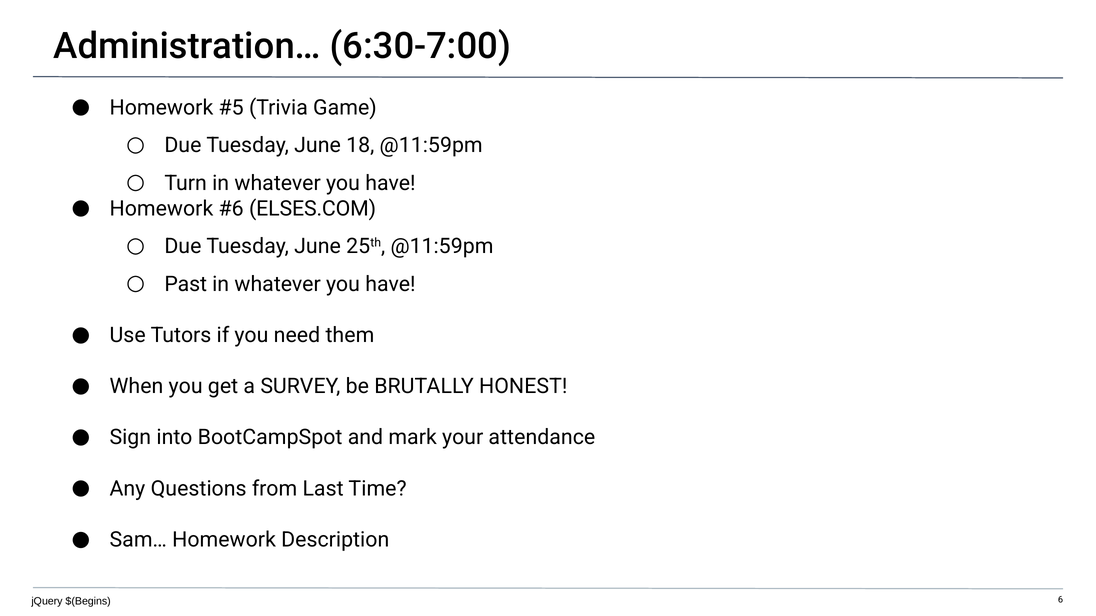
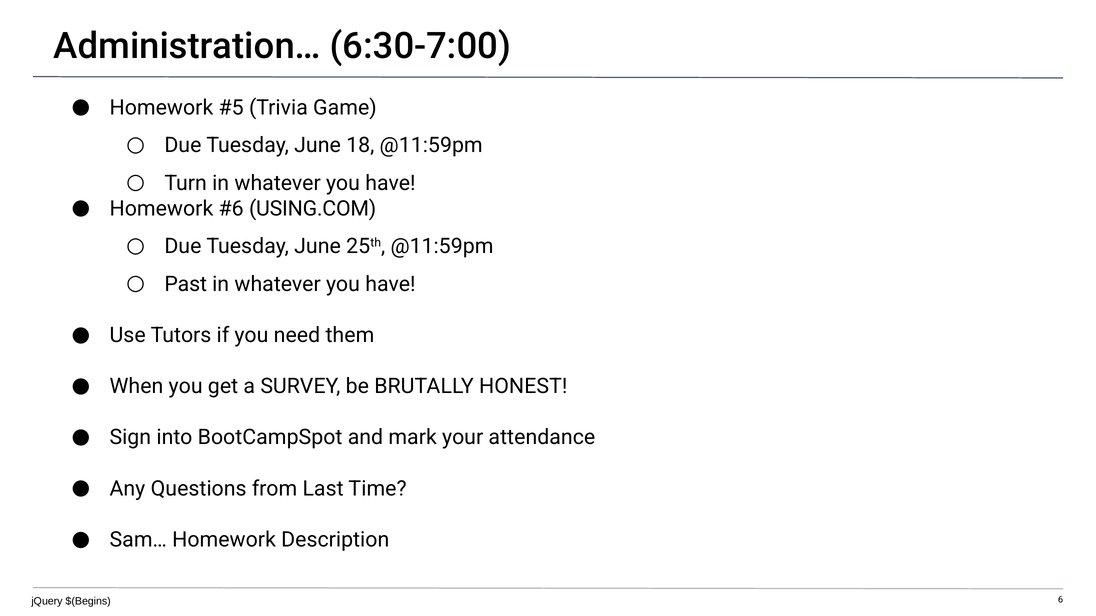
ELSES.COM: ELSES.COM -> USING.COM
